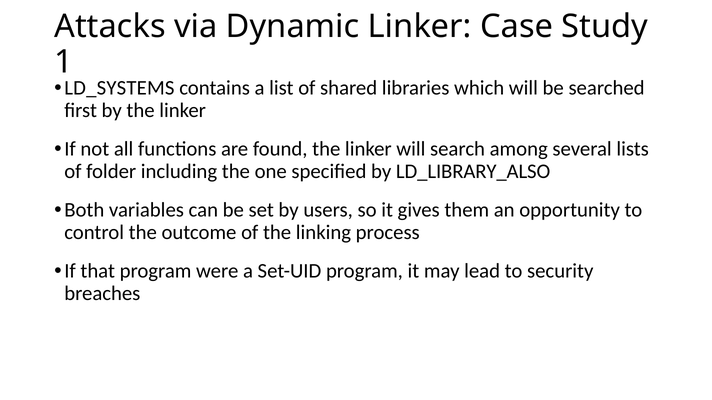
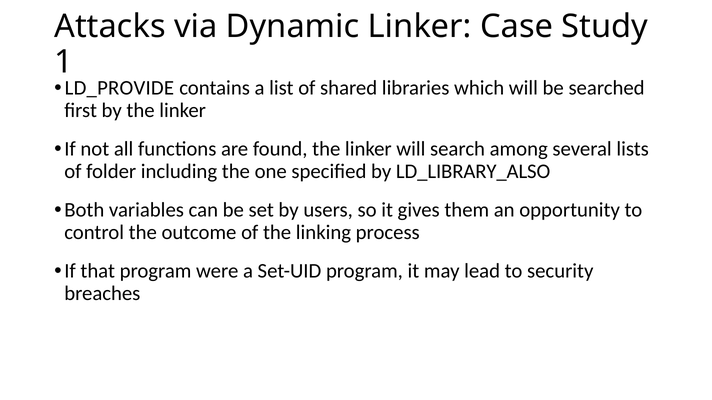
LD_SYSTEMS: LD_SYSTEMS -> LD_PROVIDE
